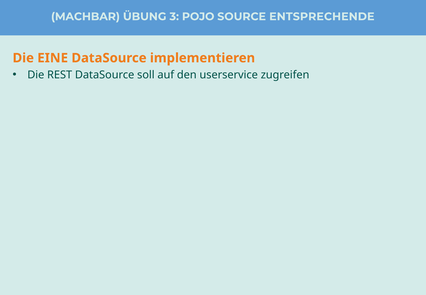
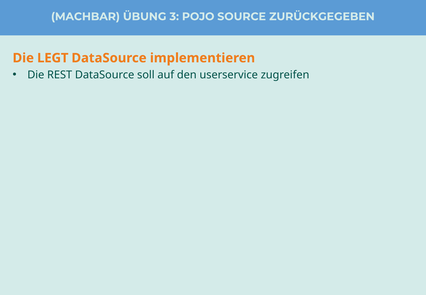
ENTSPRECHENDE: ENTSPRECHENDE -> ZURÜCKGEGEBEN
EINE: EINE -> LEGT
